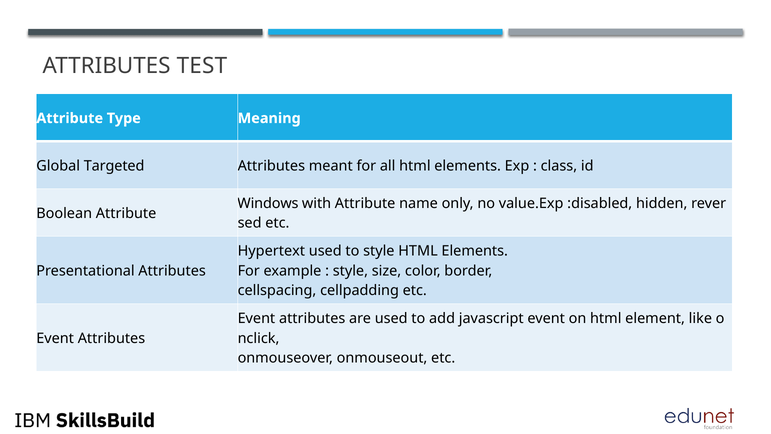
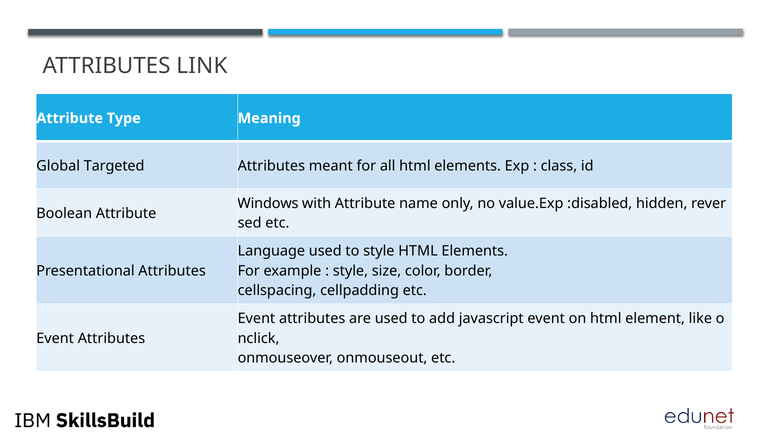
TEST: TEST -> LINK
Hypertext: Hypertext -> Language
